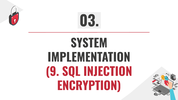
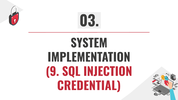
ENCRYPTION: ENCRYPTION -> CREDENTIAL
